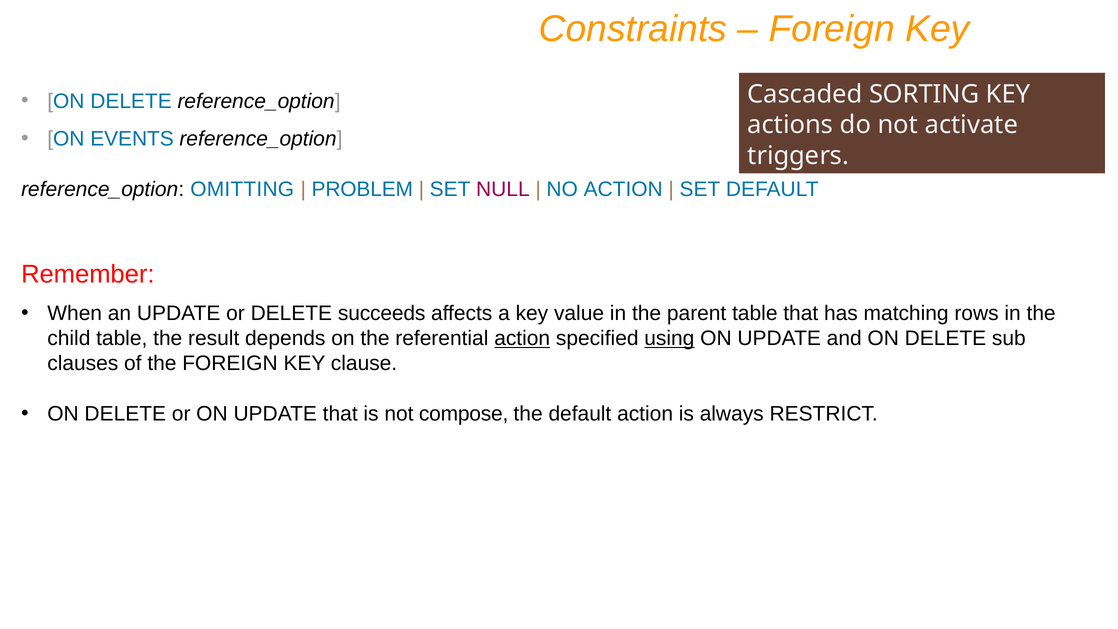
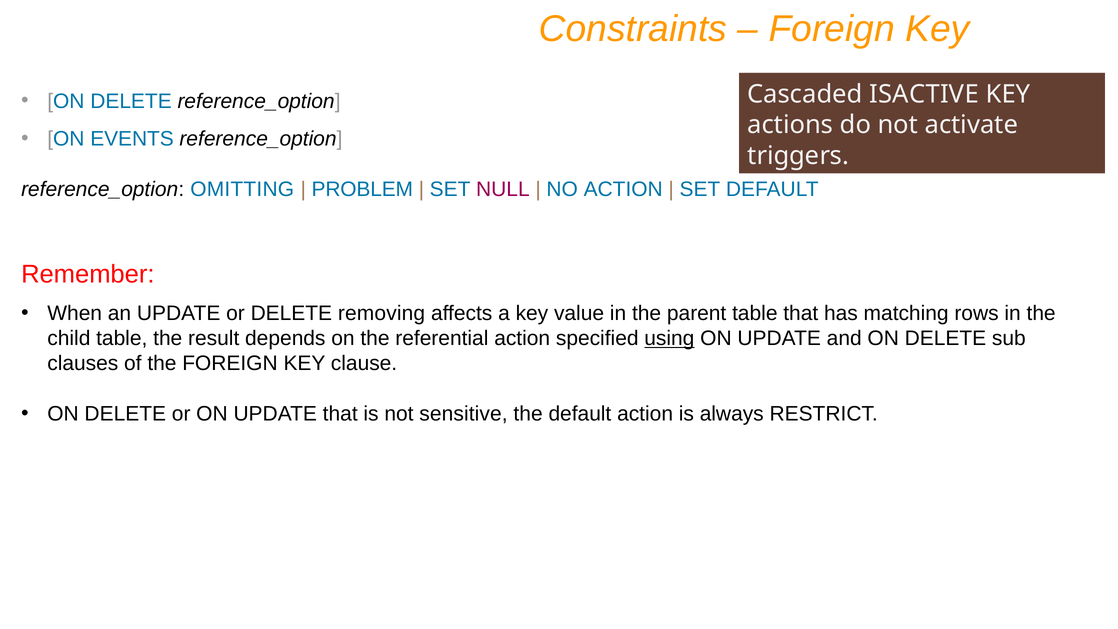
SORTING: SORTING -> ISACTIVE
succeeds: succeeds -> removing
action at (522, 338) underline: present -> none
compose: compose -> sensitive
